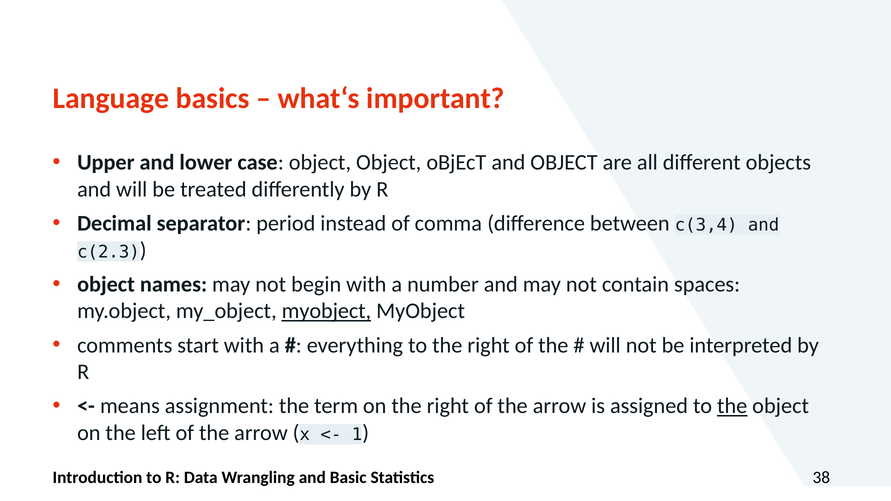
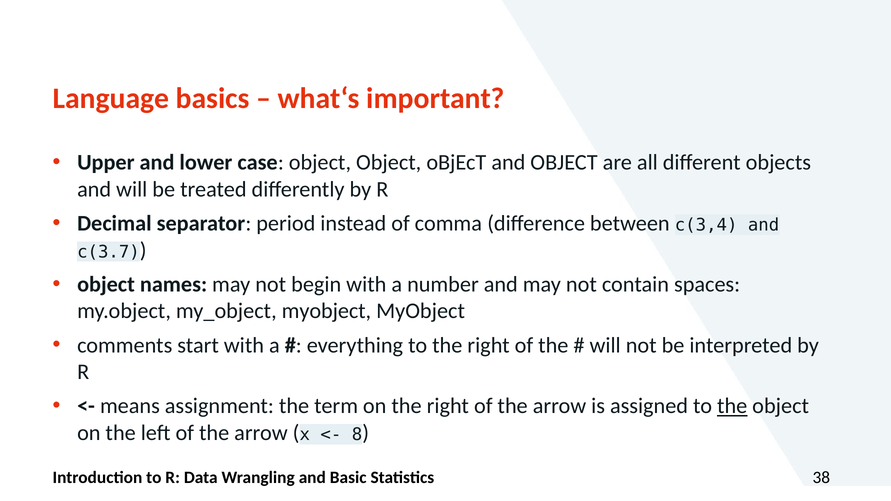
c(2.3: c(2.3 -> c(3.7
myobject at (326, 311) underline: present -> none
1: 1 -> 8
